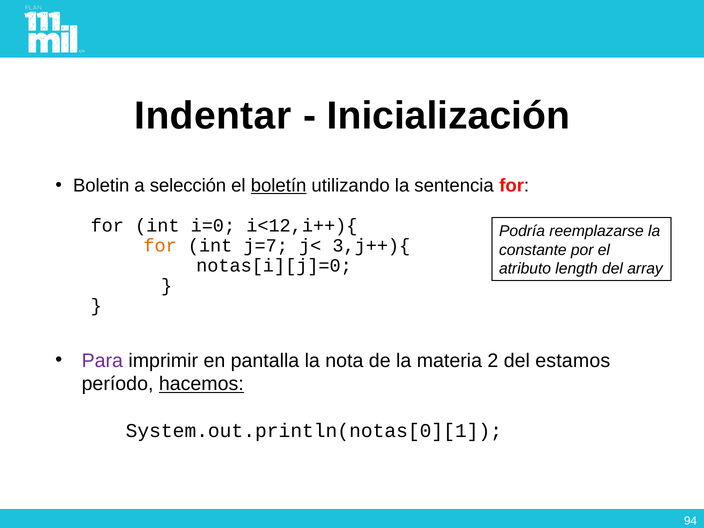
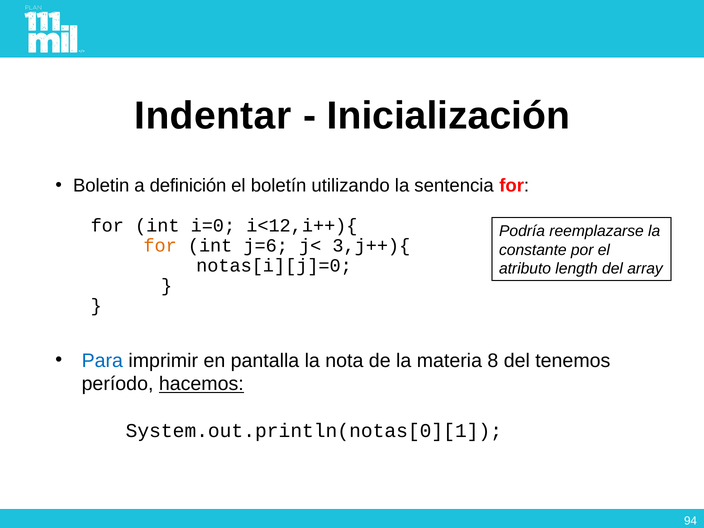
selección: selección -> definición
boletín underline: present -> none
j=7: j=7 -> j=6
Para colour: purple -> blue
2: 2 -> 8
estamos: estamos -> tenemos
